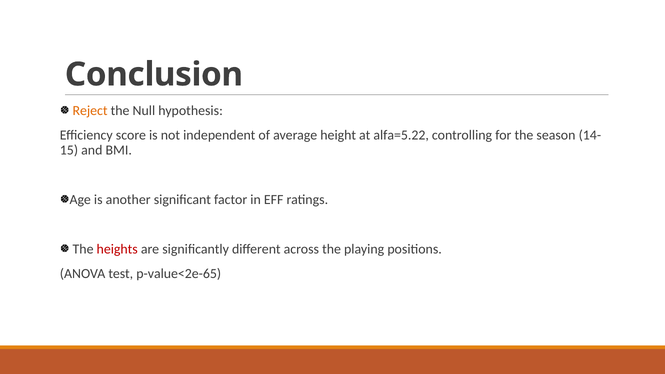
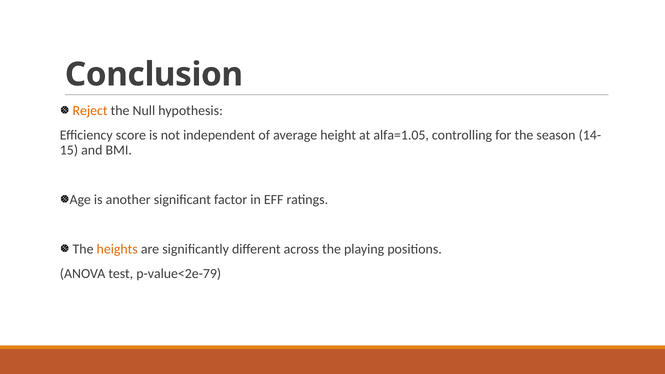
alfa=5.22: alfa=5.22 -> alfa=1.05
heights colour: red -> orange
p-value<2e-65: p-value<2e-65 -> p-value<2e-79
